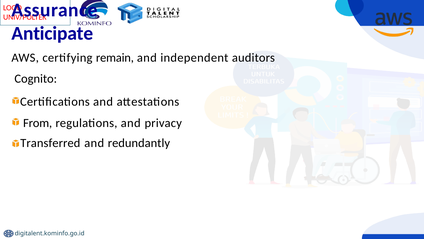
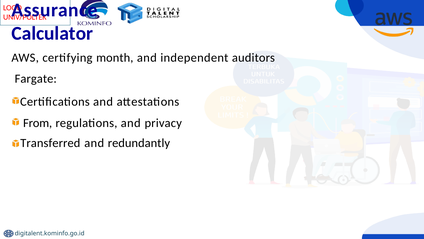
Anticipate: Anticipate -> Calculator
remain: remain -> month
Cognito: Cognito -> Fargate
